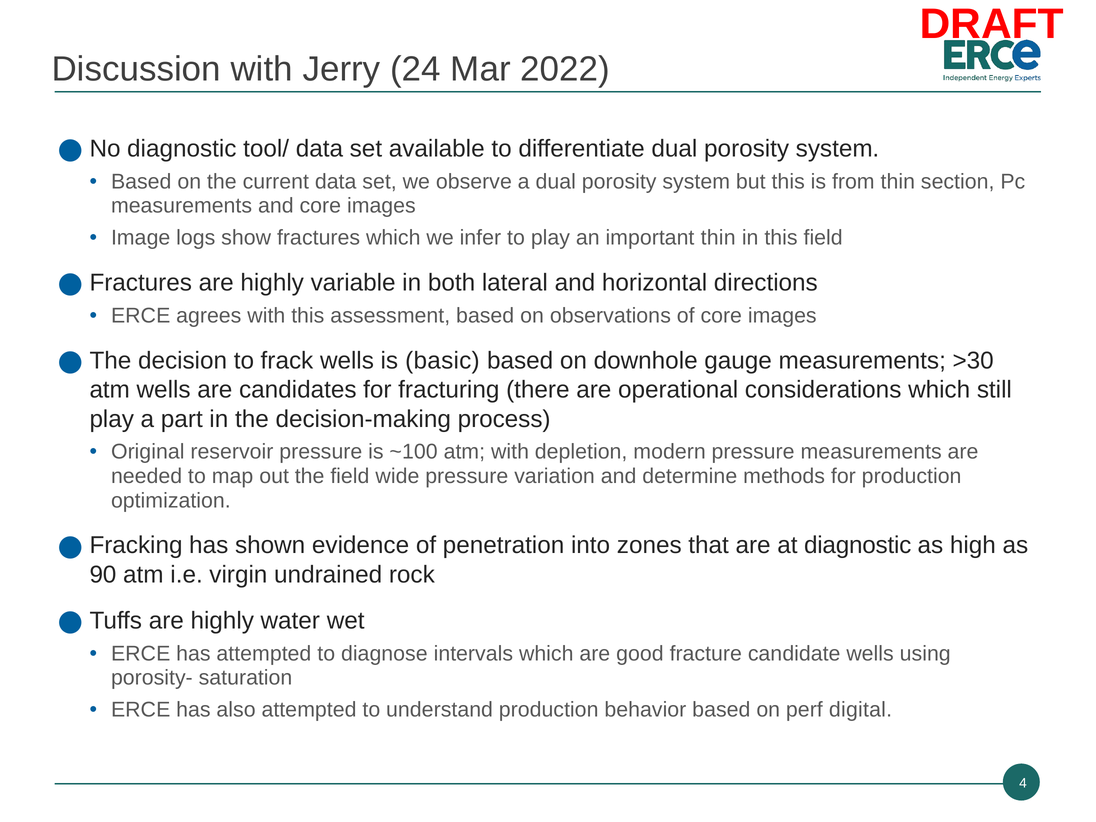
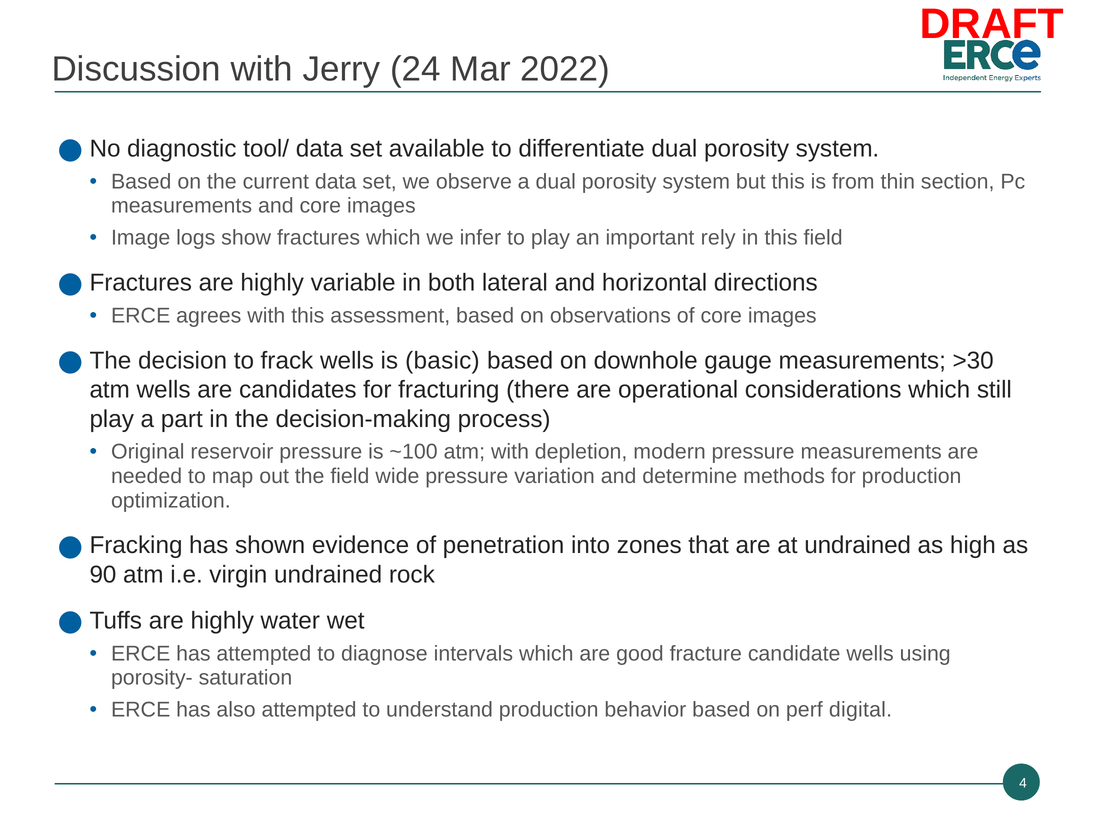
important thin: thin -> rely
at diagnostic: diagnostic -> undrained
